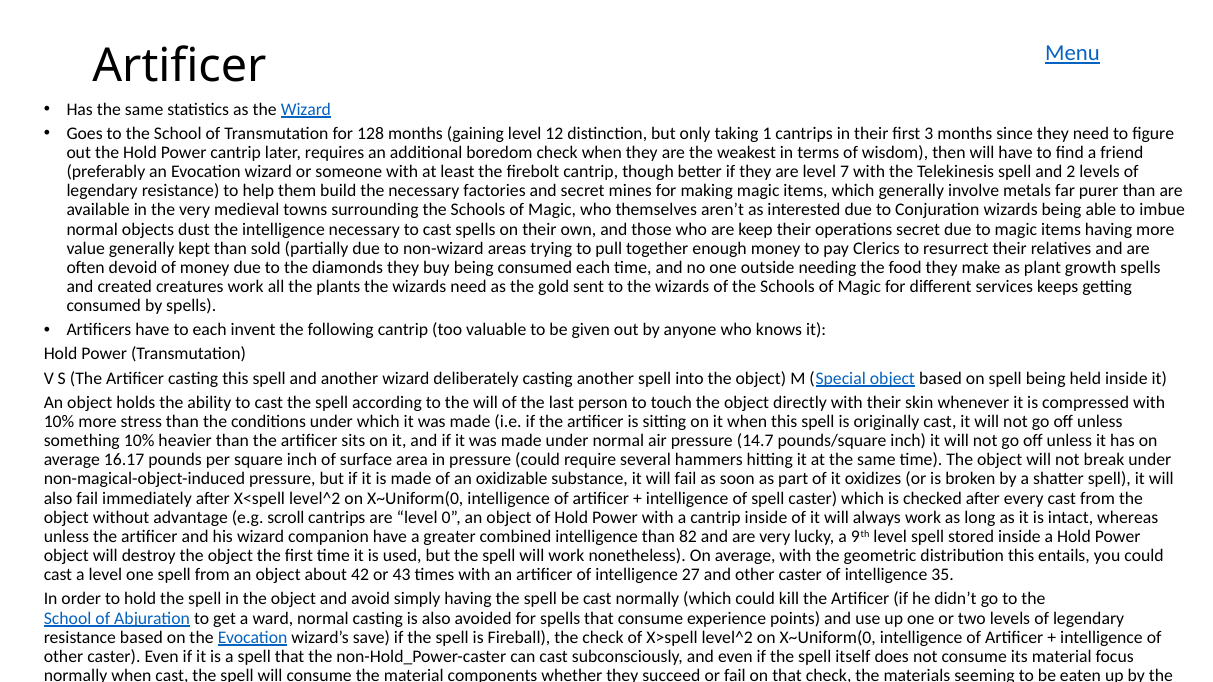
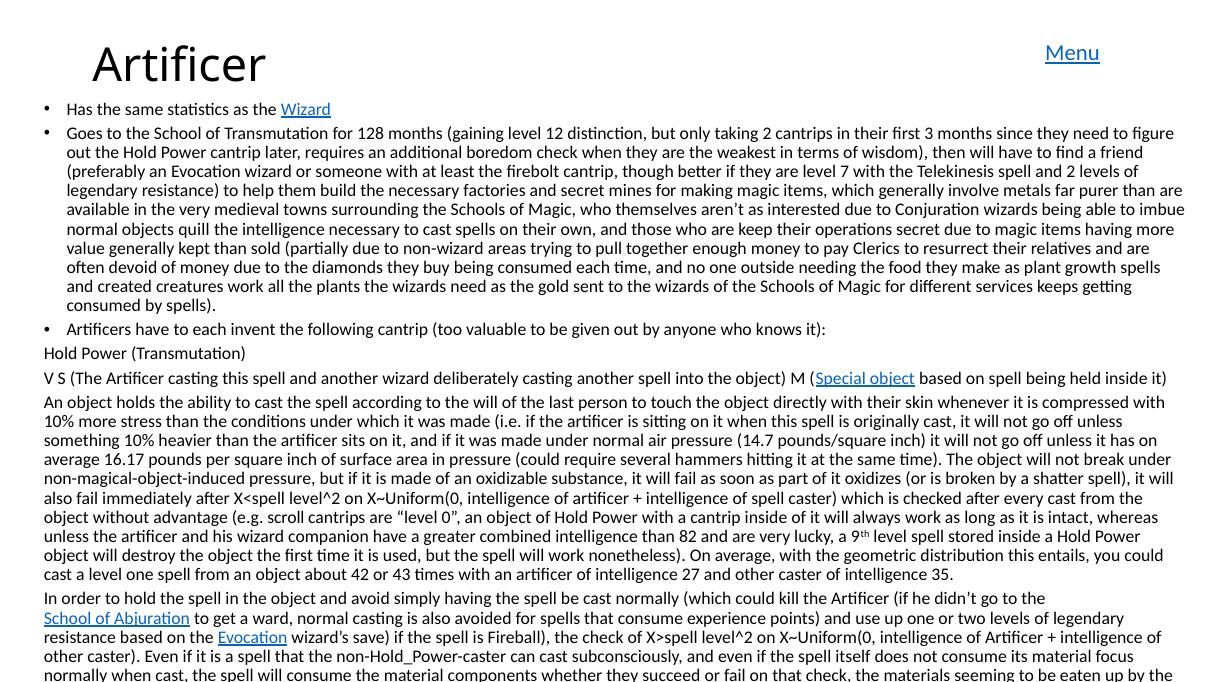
taking 1: 1 -> 2
dust: dust -> quill
